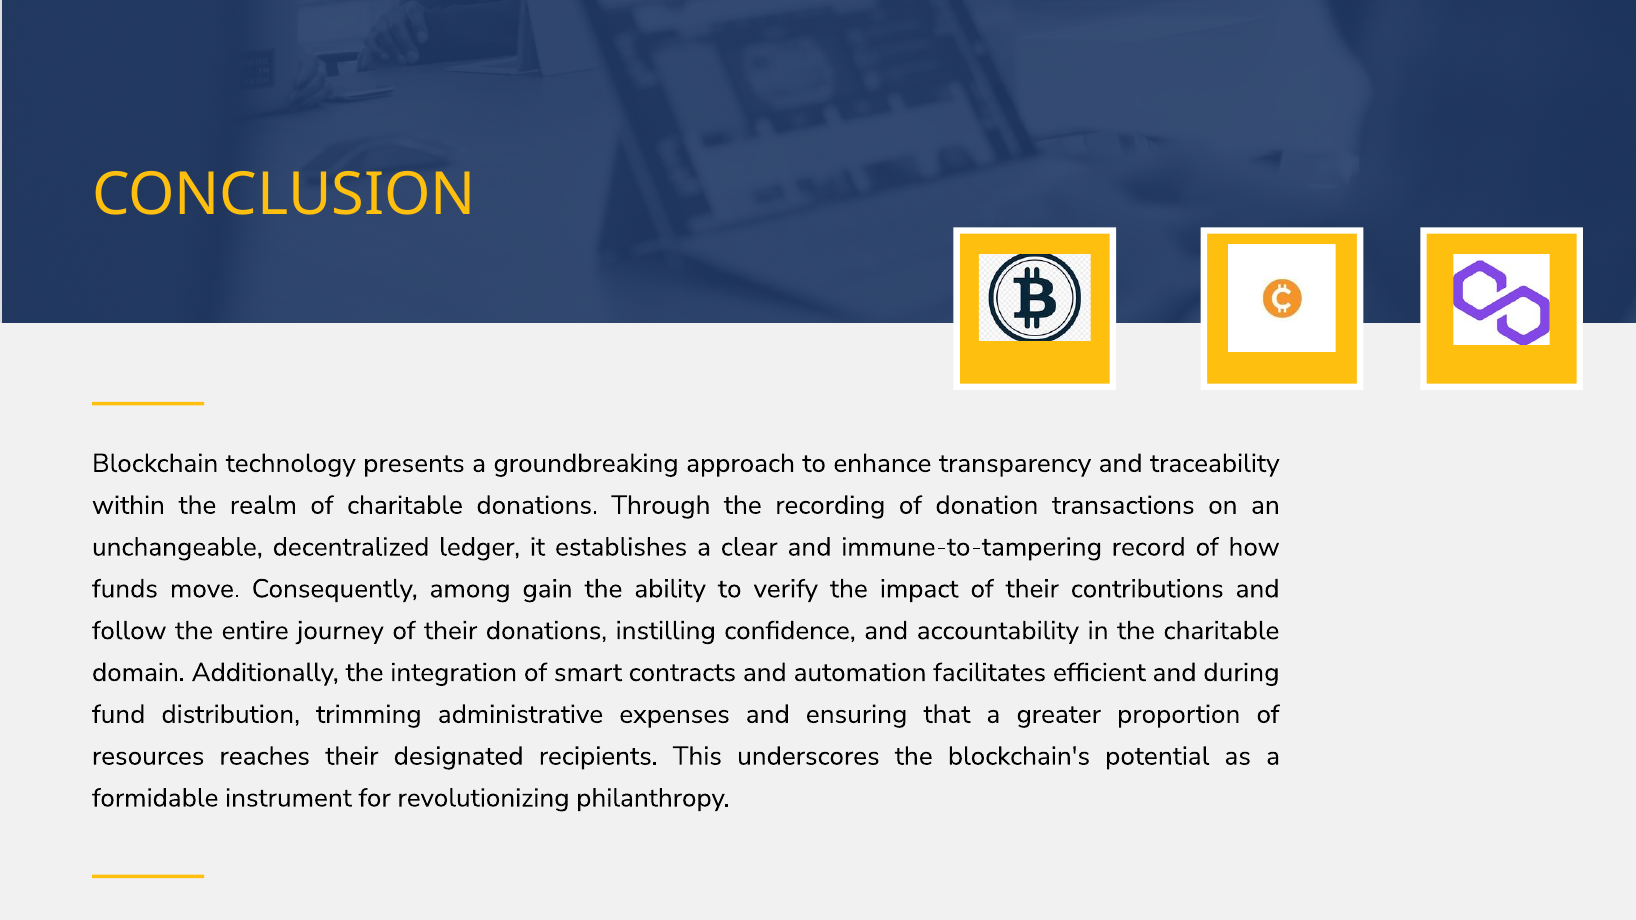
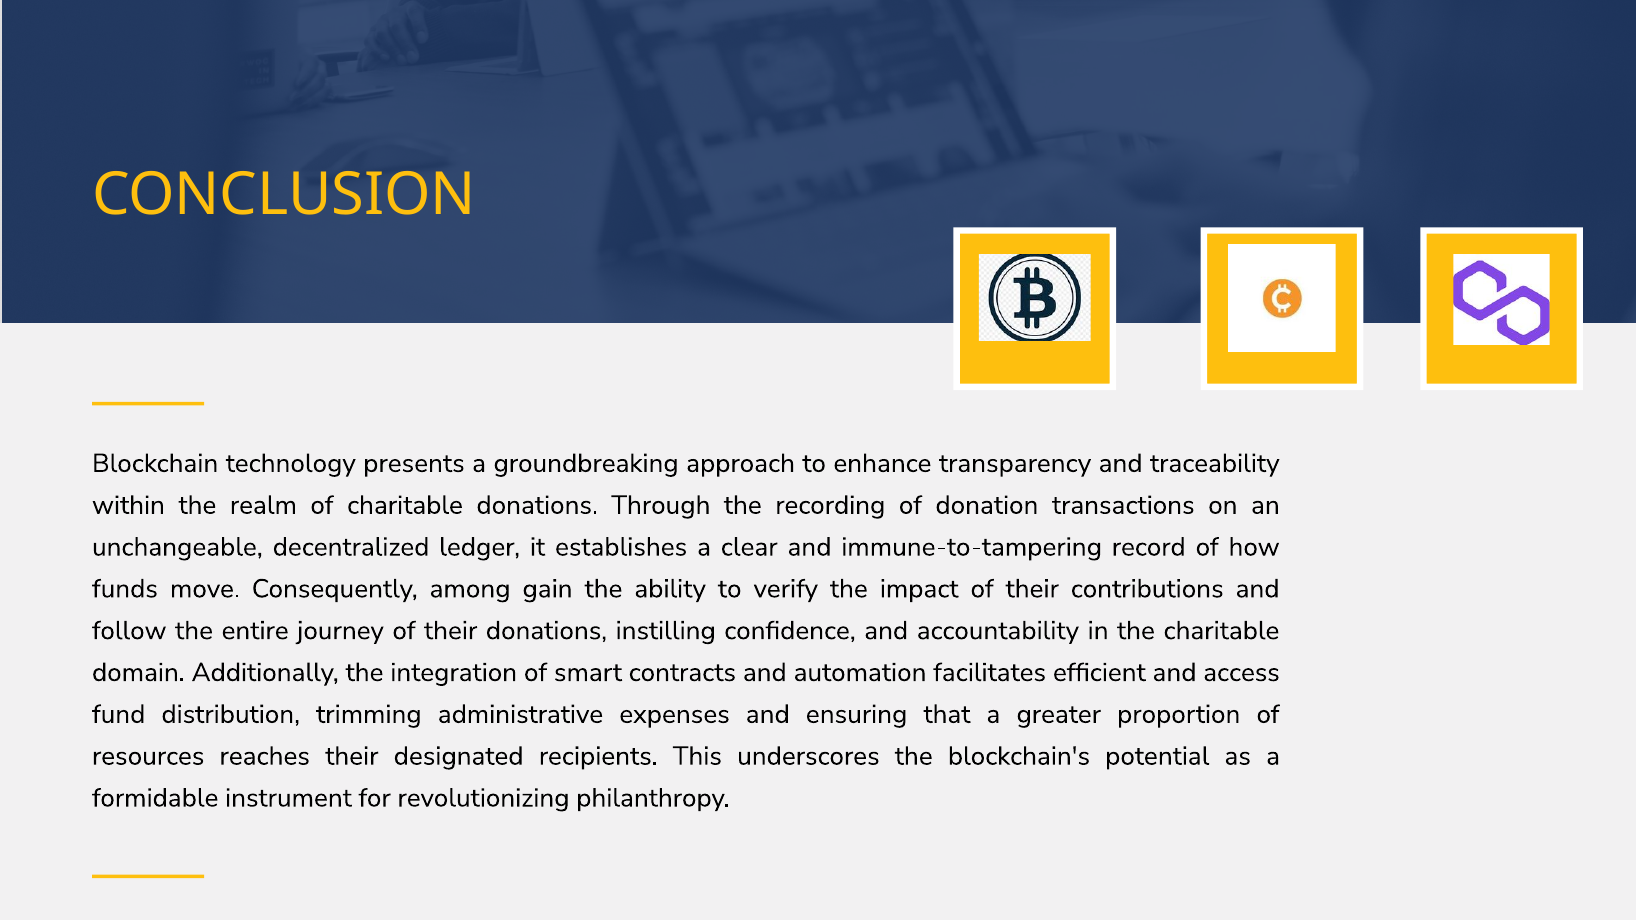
during: during -> access
